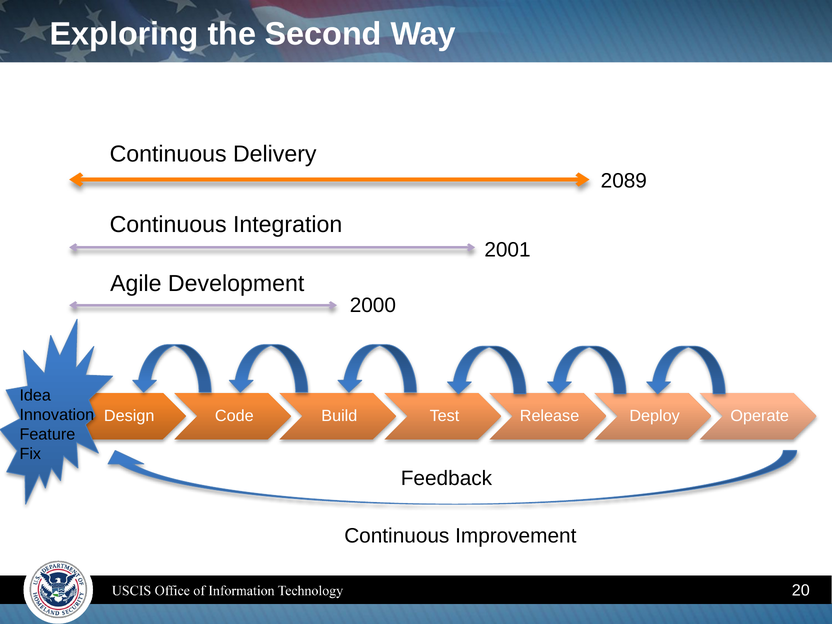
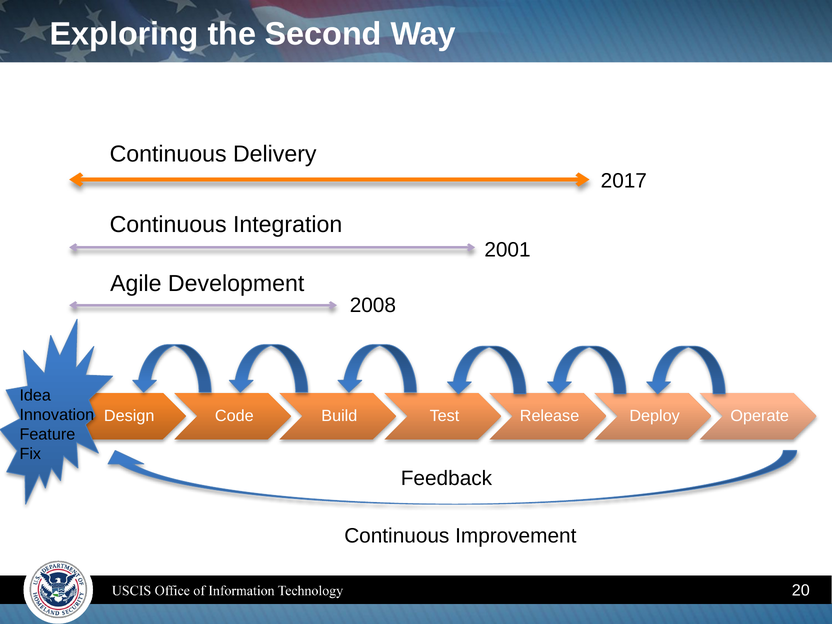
2089: 2089 -> 2017
2000: 2000 -> 2008
